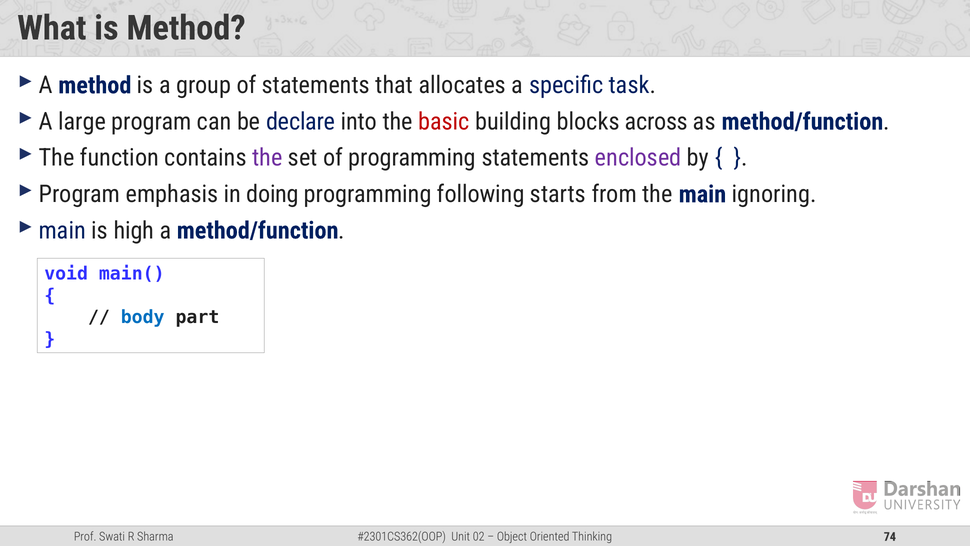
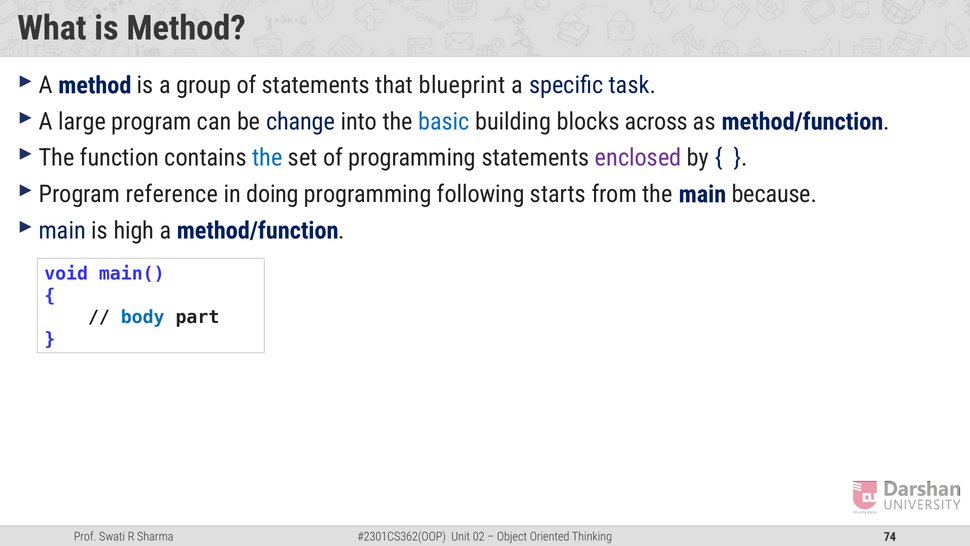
allocates: allocates -> blueprint
declare: declare -> change
basic colour: red -> blue
the at (267, 158) colour: purple -> blue
emphasis: emphasis -> reference
ignoring: ignoring -> because
